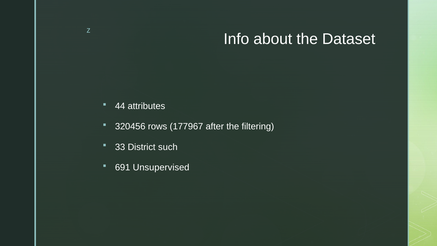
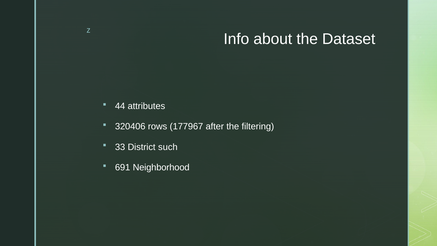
320456: 320456 -> 320406
Unsupervised: Unsupervised -> Neighborhood
